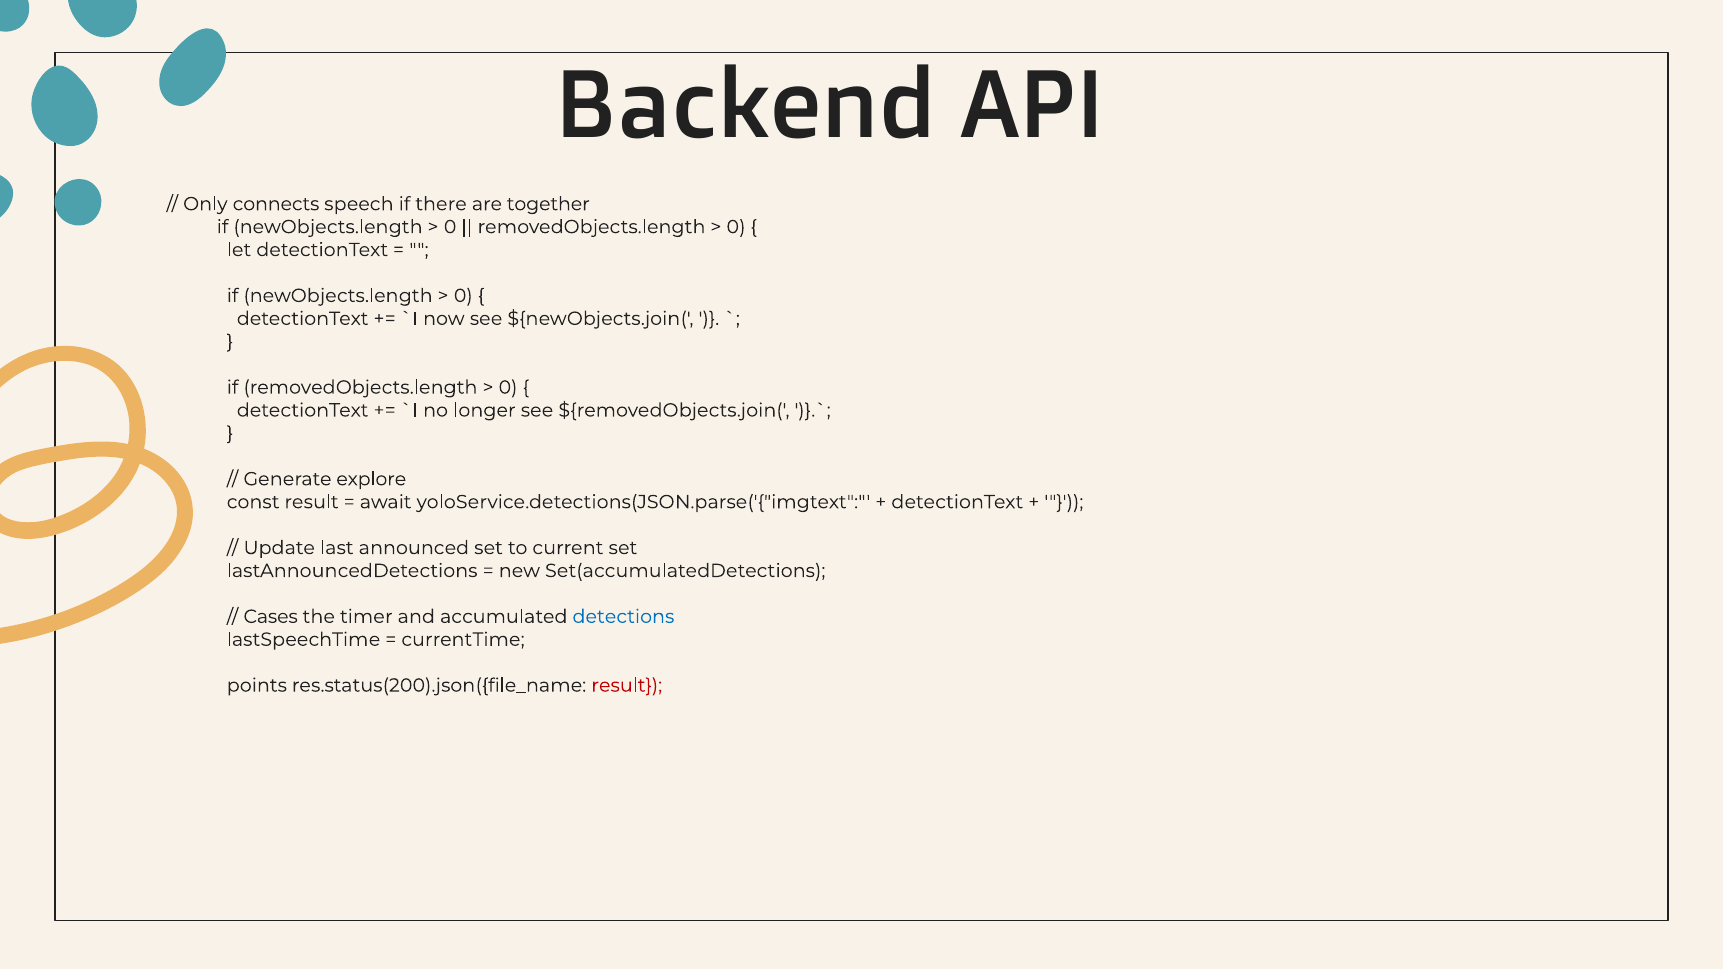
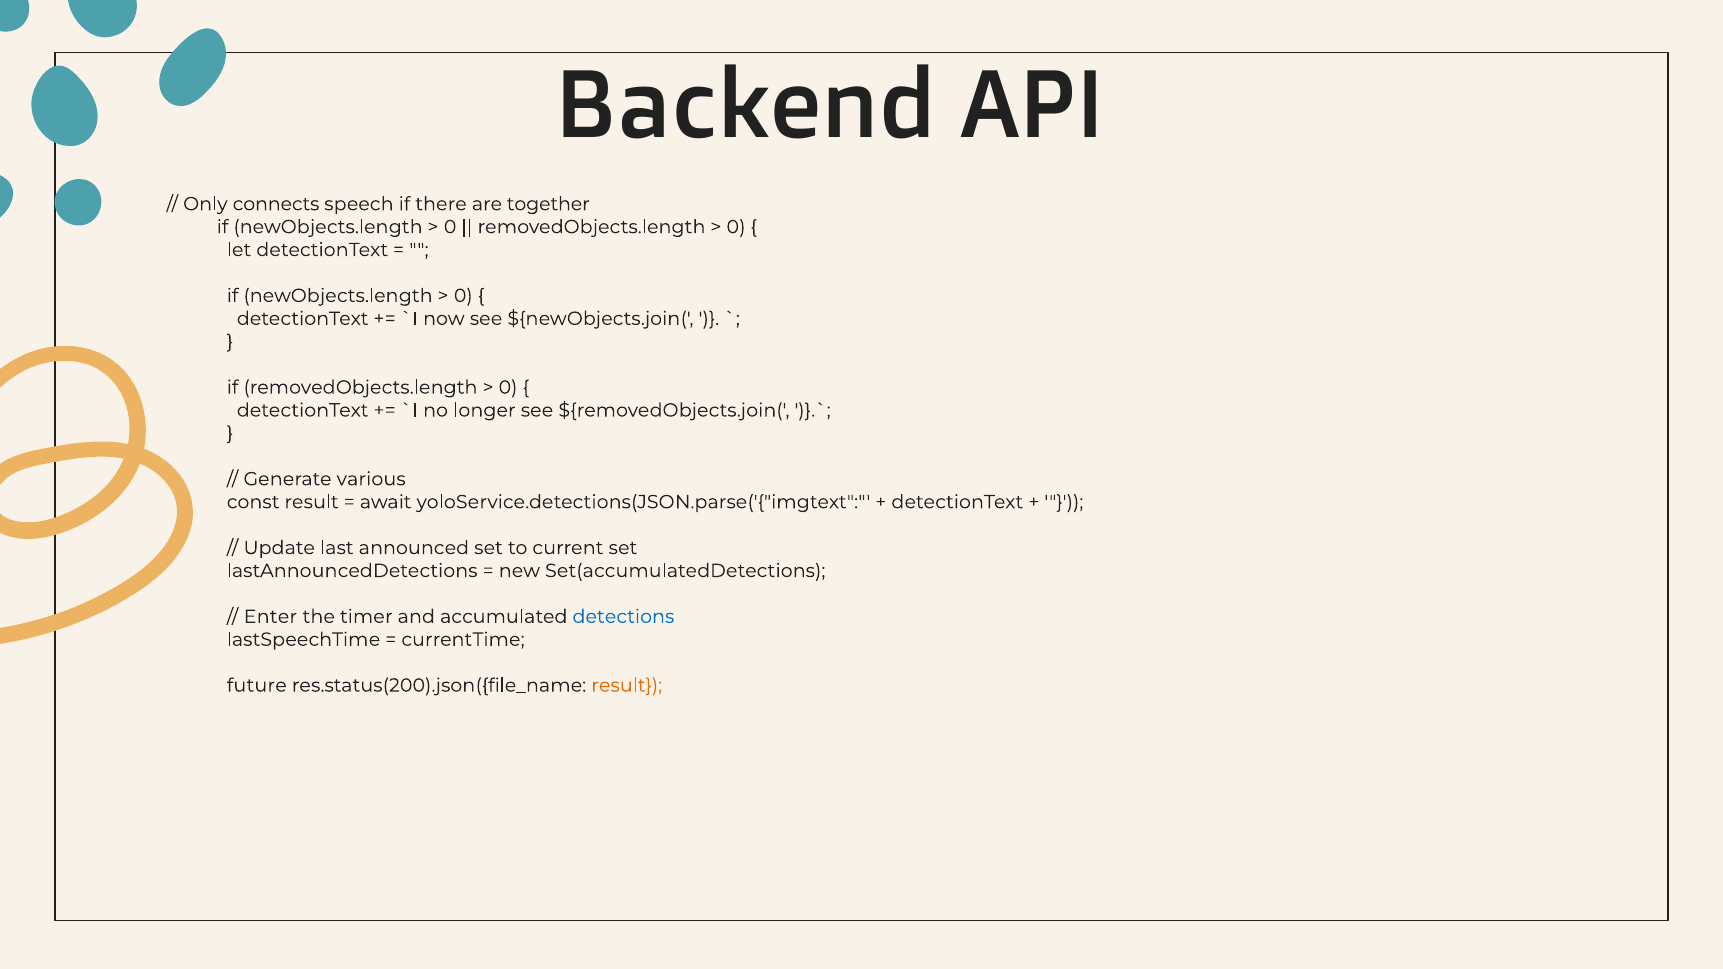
explore: explore -> various
Cases: Cases -> Enter
points: points -> future
result at (627, 686) colour: red -> orange
